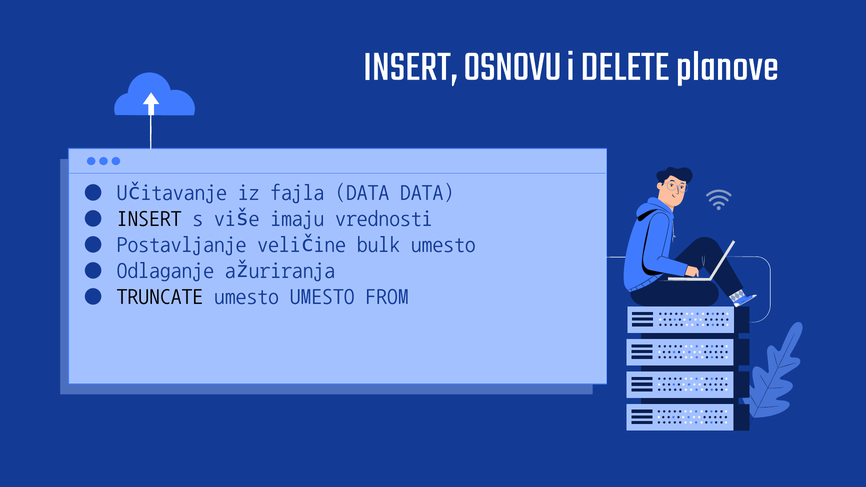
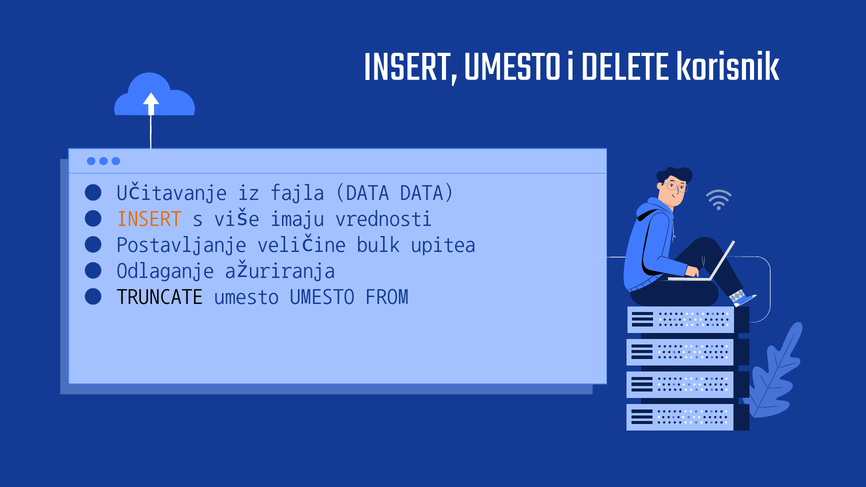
INSERT OSNOVU: OSNOVU -> UMESTO
planove: planove -> korisnik
INSERT at (149, 218) colour: black -> orange
bulk umesto: umesto -> upitea
